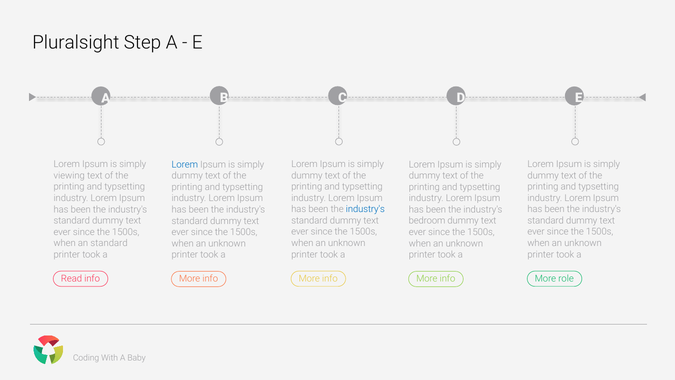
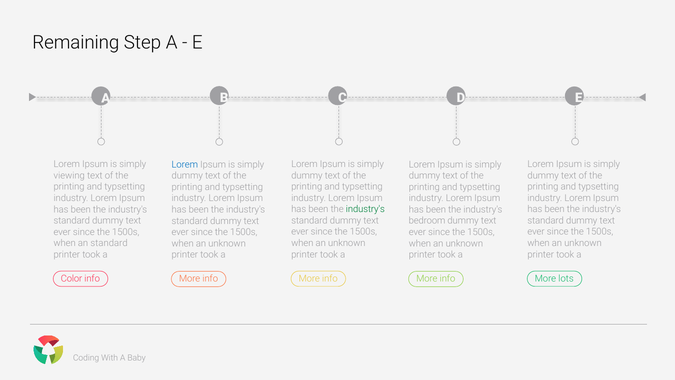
Pluralsight: Pluralsight -> Remaining
industry's at (365, 209) colour: blue -> green
role: role -> lots
Read: Read -> Color
